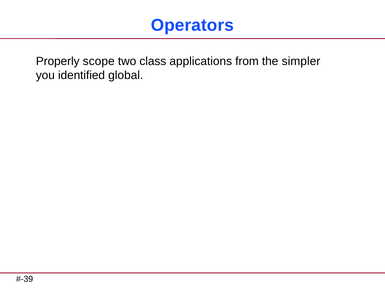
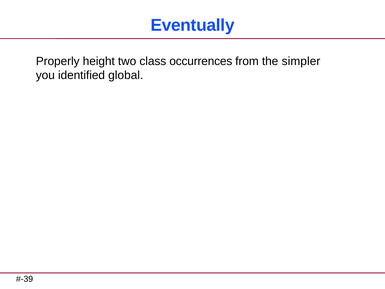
Operators: Operators -> Eventually
scope: scope -> height
applications: applications -> occurrences
